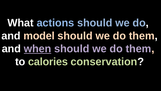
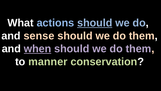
should at (95, 23) underline: none -> present
model: model -> sense
calories: calories -> manner
